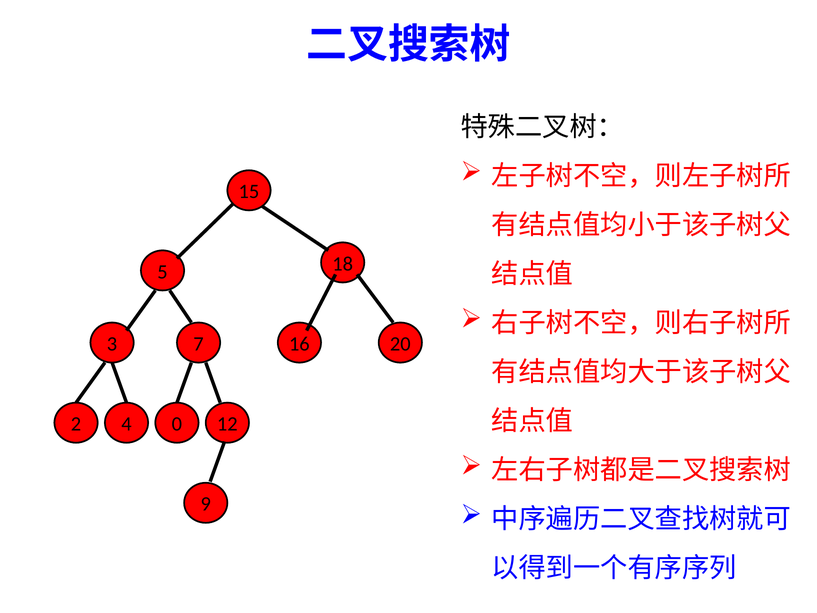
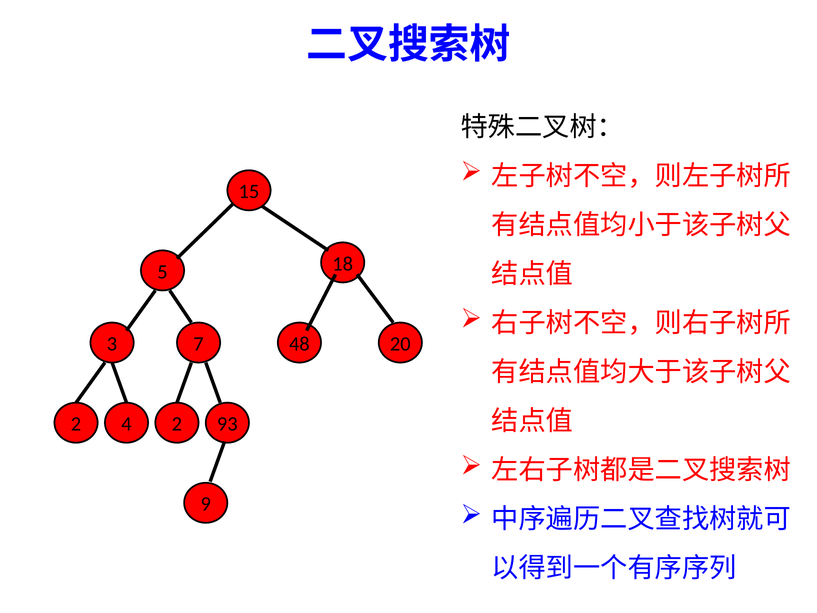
16: 16 -> 48
4 0: 0 -> 2
12: 12 -> 93
